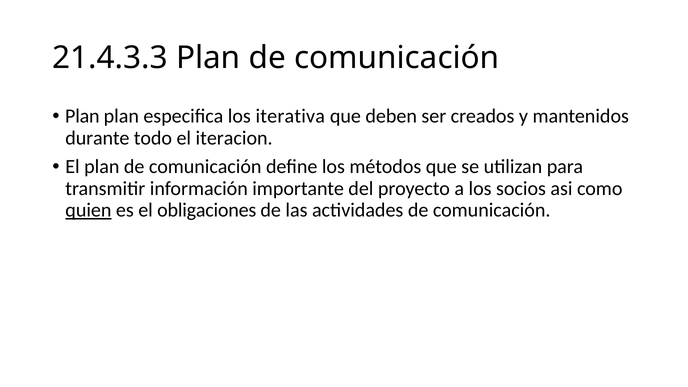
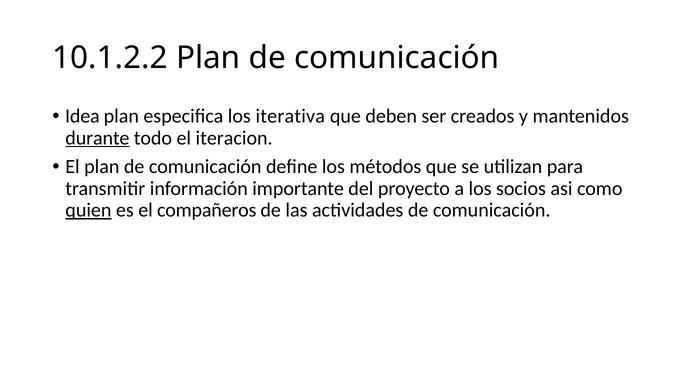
21.4.3.3: 21.4.3.3 -> 10.1.2.2
Plan at (82, 116): Plan -> Idea
durante underline: none -> present
obligaciones: obligaciones -> compañeros
